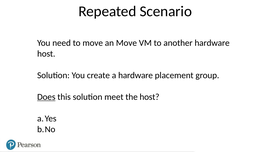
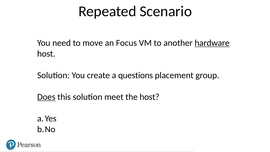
an Move: Move -> Focus
hardware at (212, 43) underline: none -> present
a hardware: hardware -> questions
